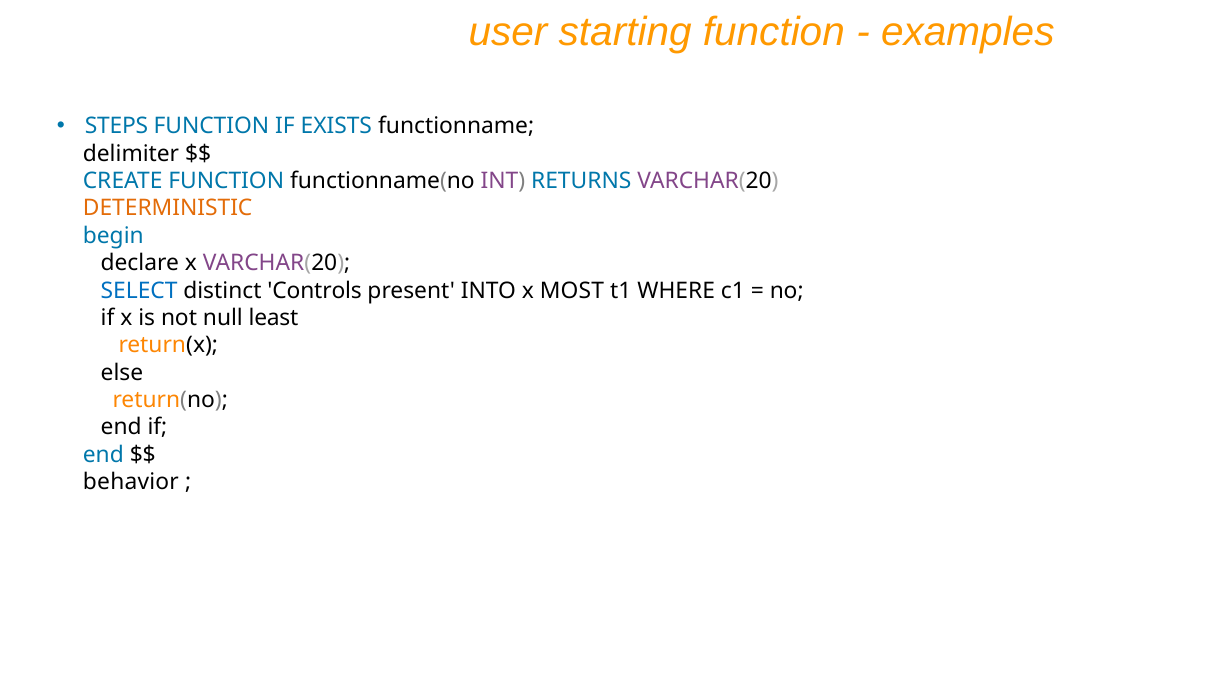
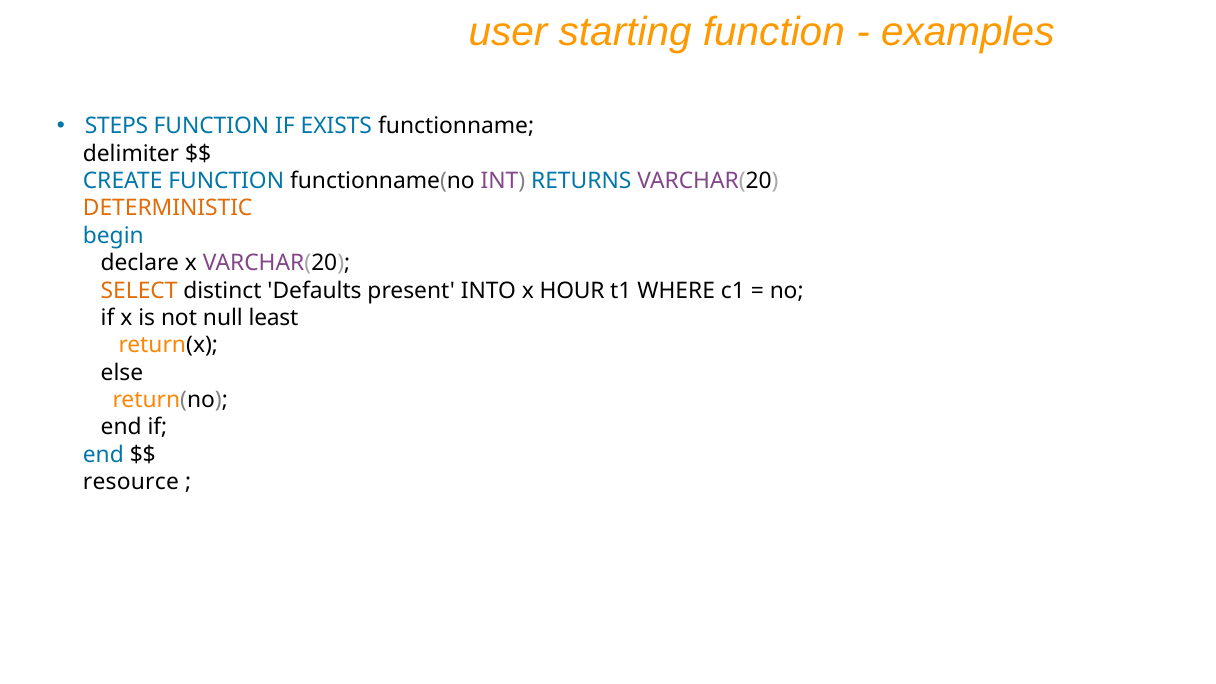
SELECT colour: blue -> orange
Controls: Controls -> Defaults
MOST: MOST -> HOUR
behavior: behavior -> resource
